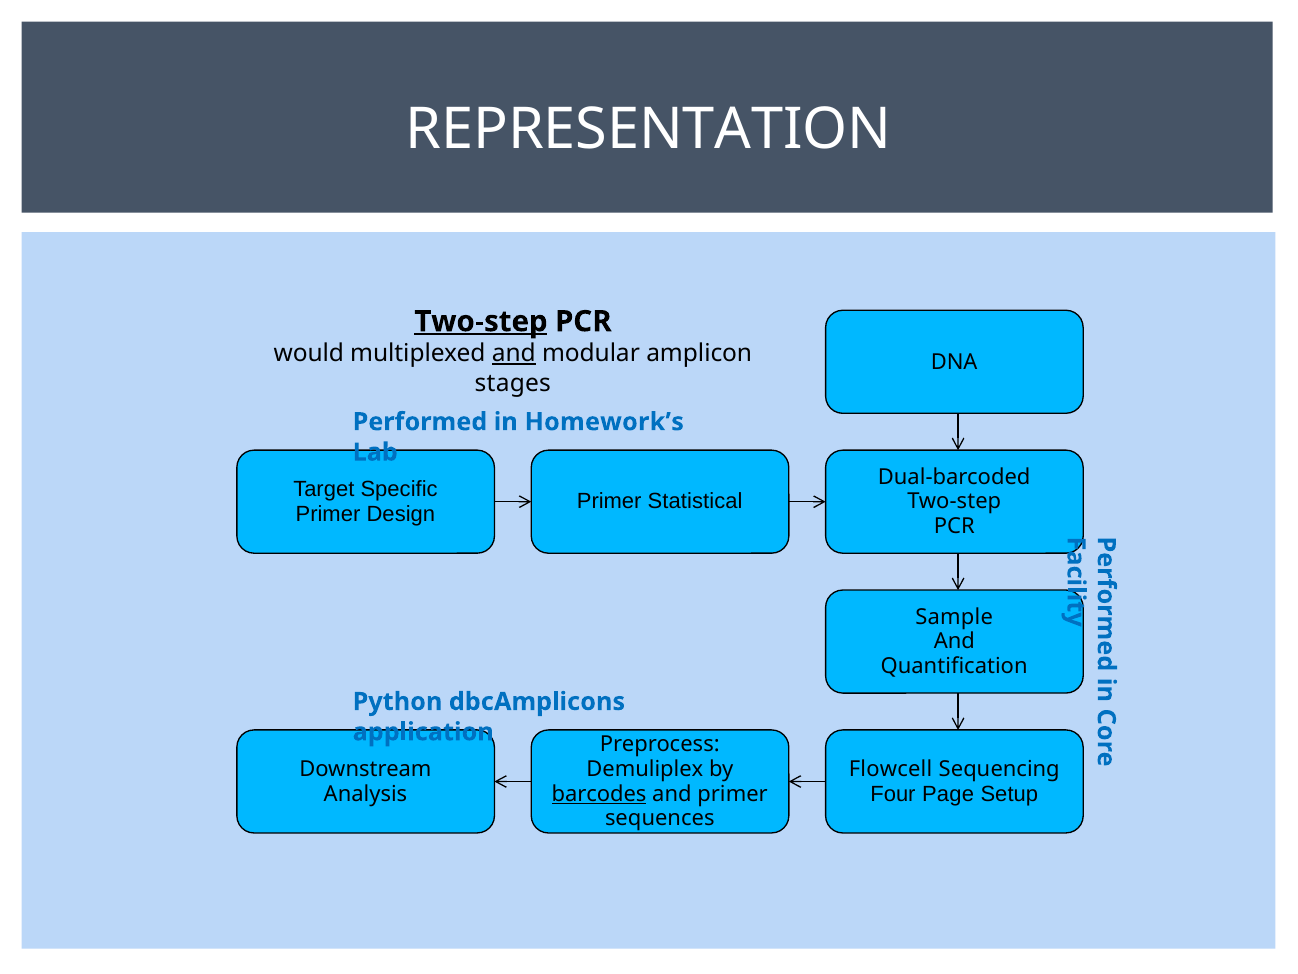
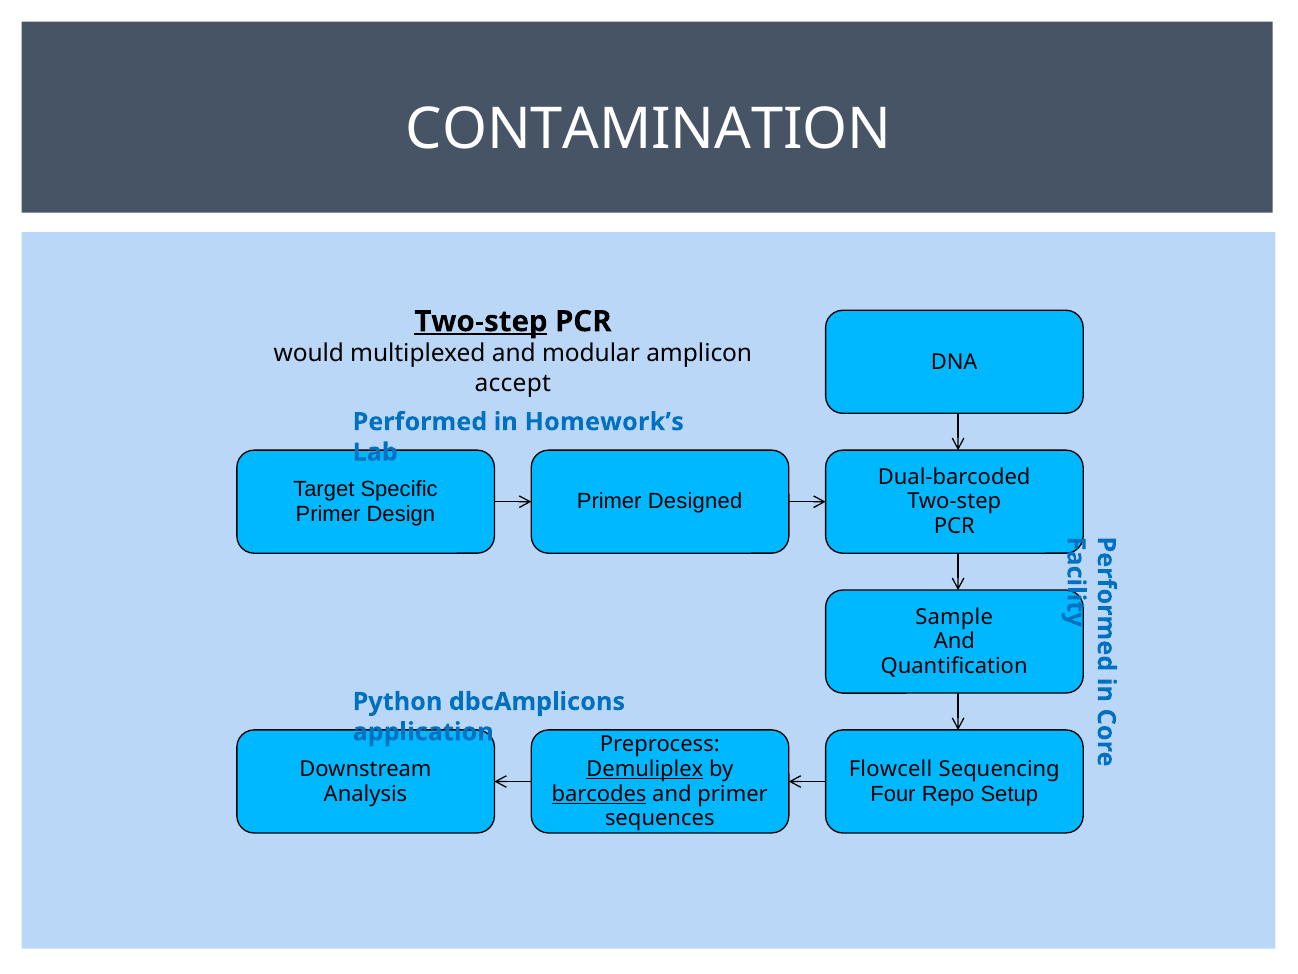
REPRESENTATION: REPRESENTATION -> CONTAMINATION
and at (514, 353) underline: present -> none
stages: stages -> accept
Statistical: Statistical -> Designed
Demuliplex underline: none -> present
Page: Page -> Repo
